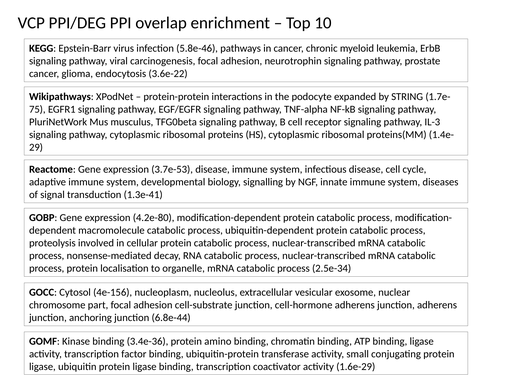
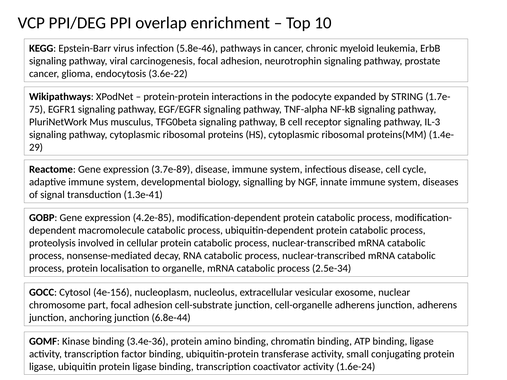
3.7e-53: 3.7e-53 -> 3.7e-89
4.2e-80: 4.2e-80 -> 4.2e-85
cell-hormone: cell-hormone -> cell-organelle
1.6e-29: 1.6e-29 -> 1.6e-24
